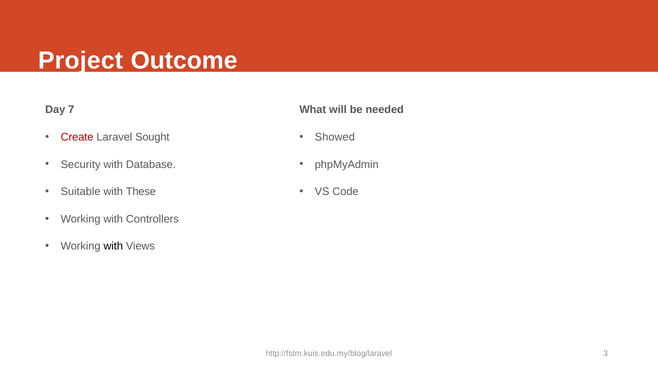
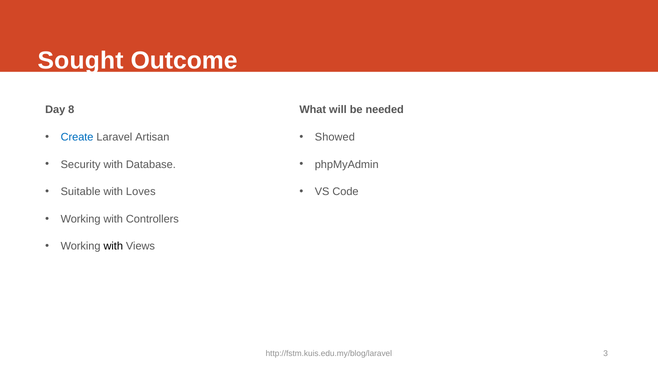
Project: Project -> Sought
7: 7 -> 8
Create colour: red -> blue
Sought: Sought -> Artisan
These: These -> Loves
